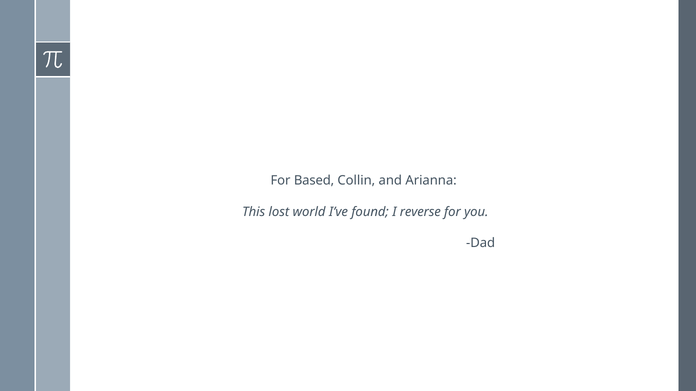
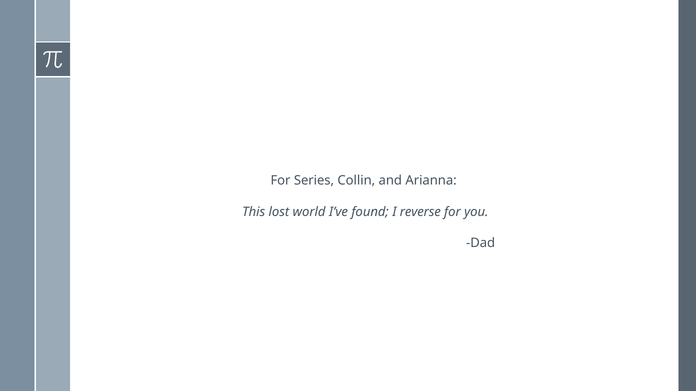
Based: Based -> Series
